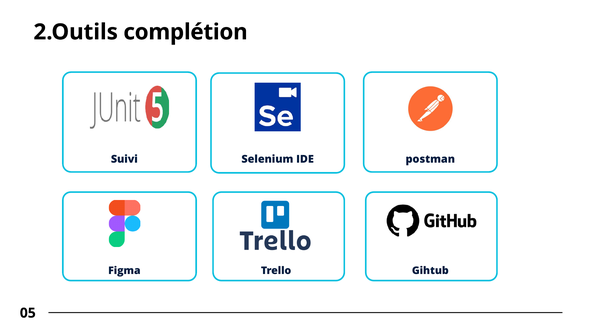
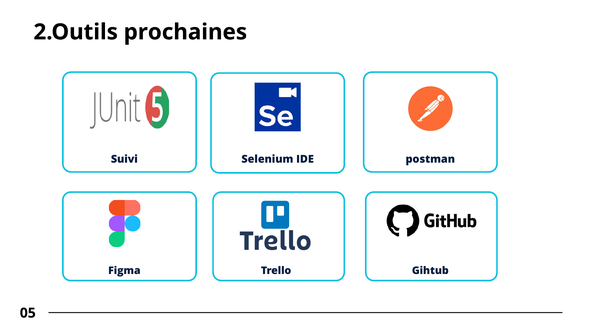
complétion: complétion -> prochaines
